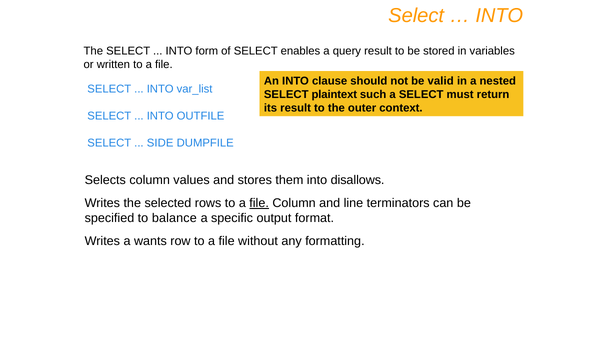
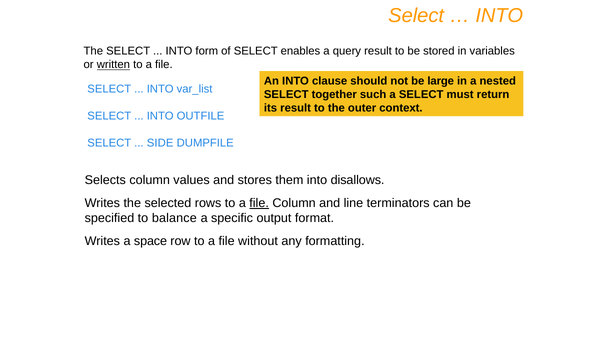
written underline: none -> present
valid: valid -> large
plaintext: plaintext -> together
wants: wants -> space
